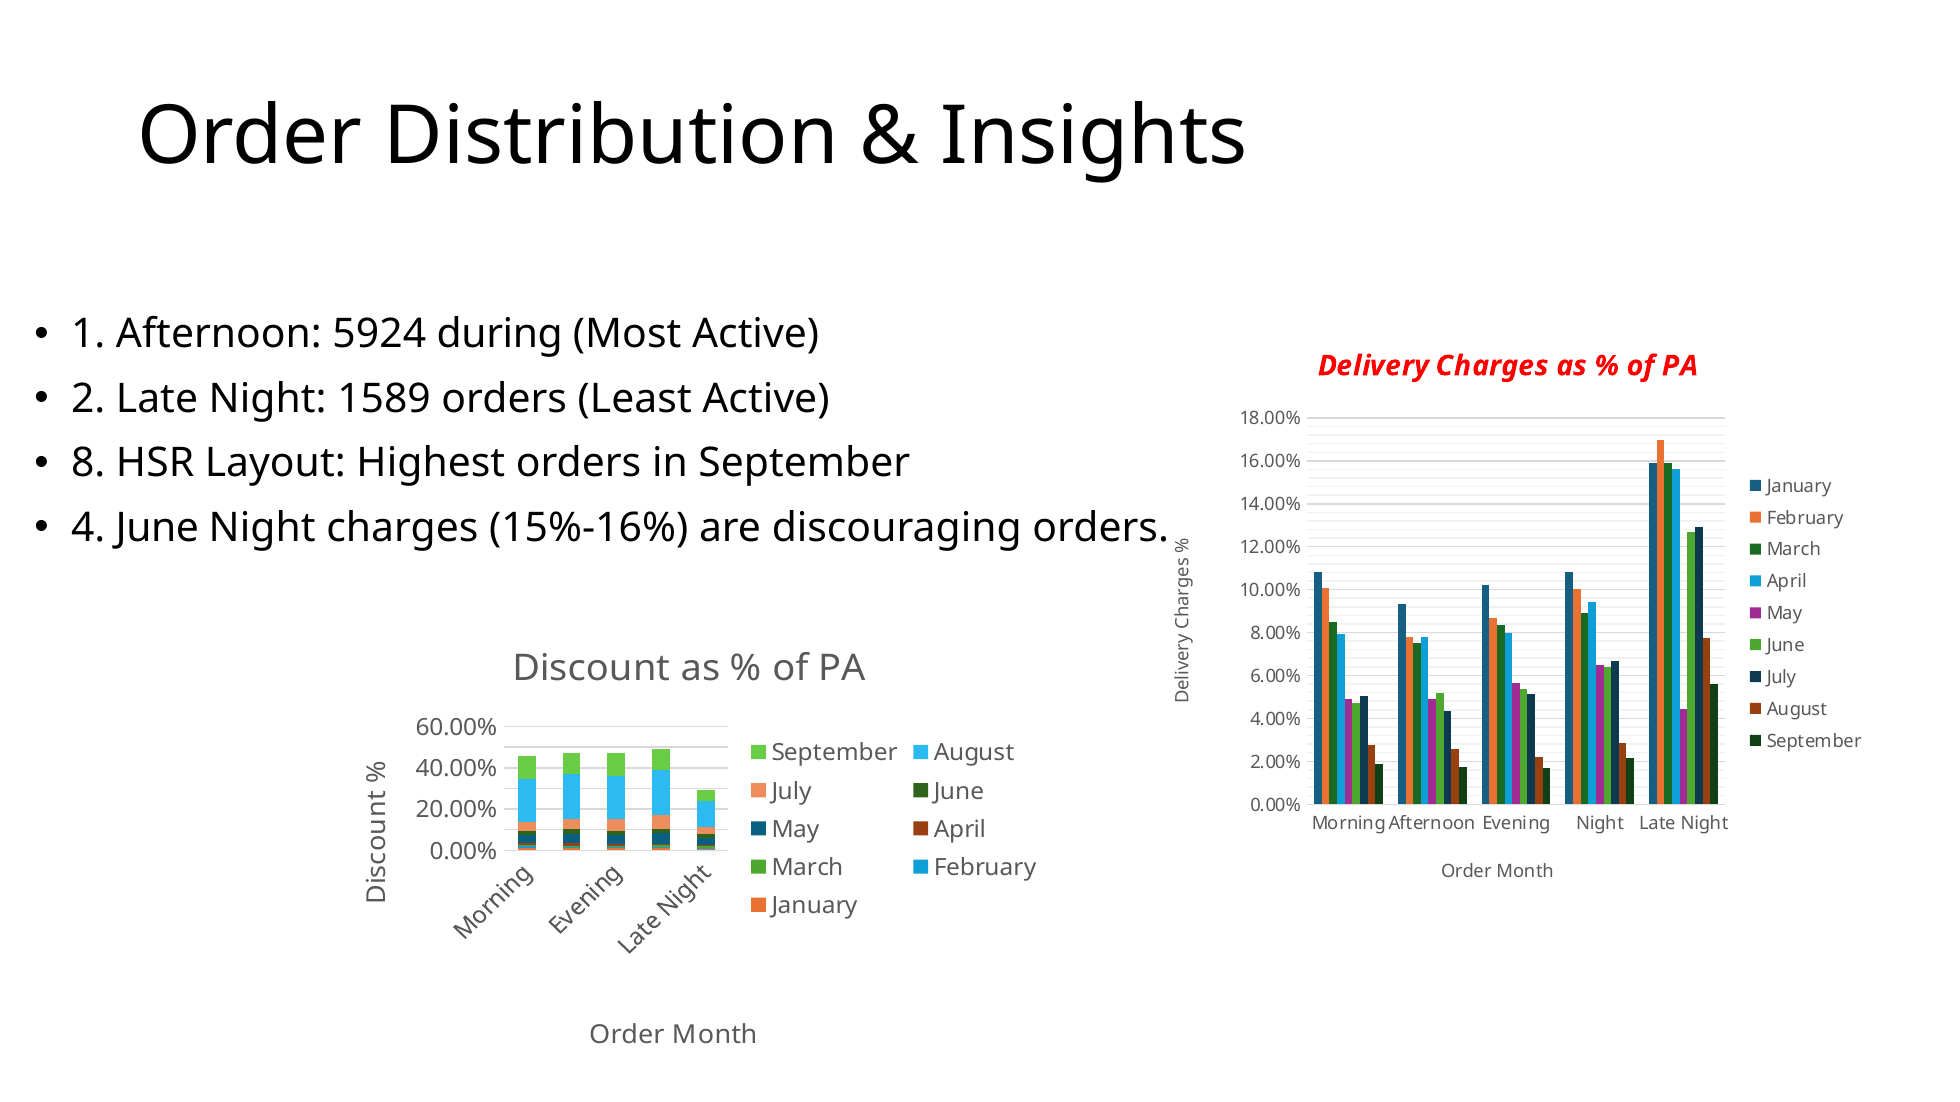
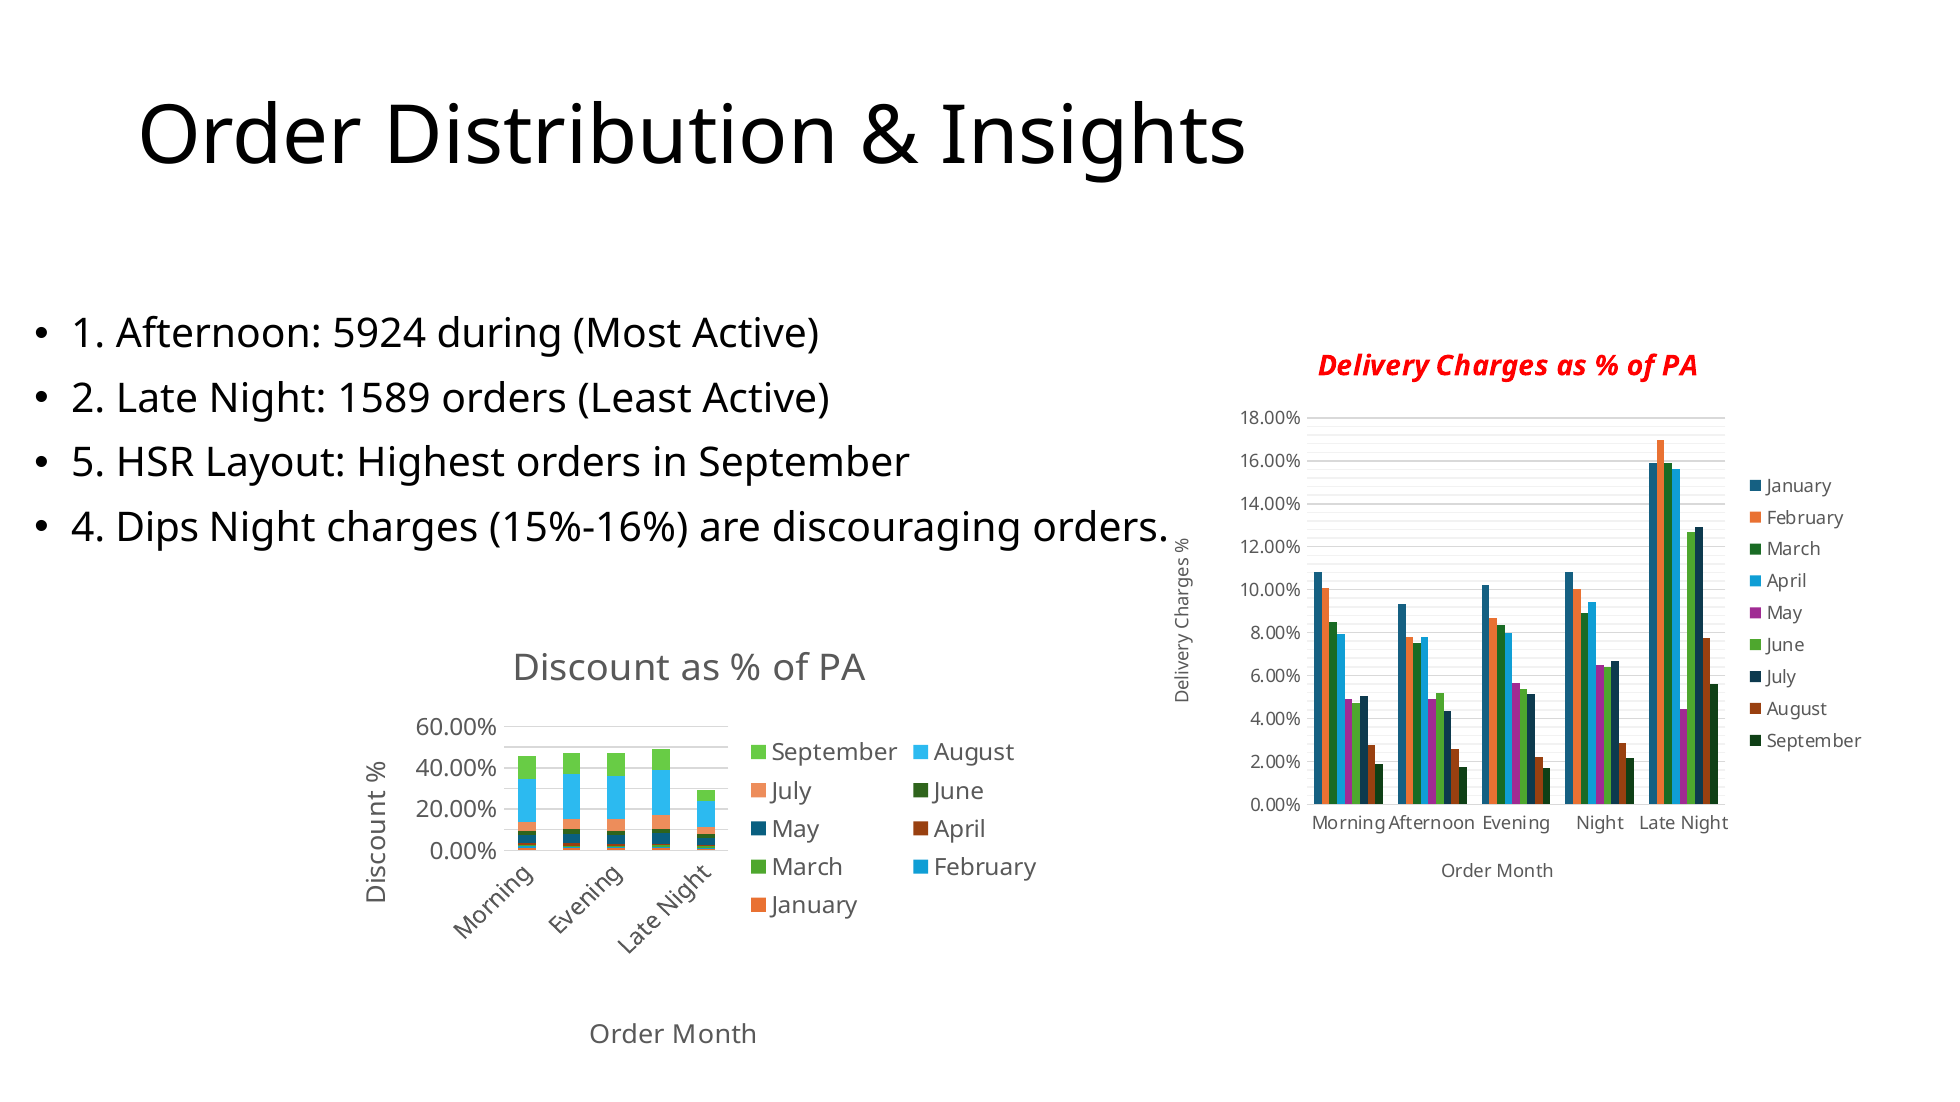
8: 8 -> 5
4 June: June -> Dips
